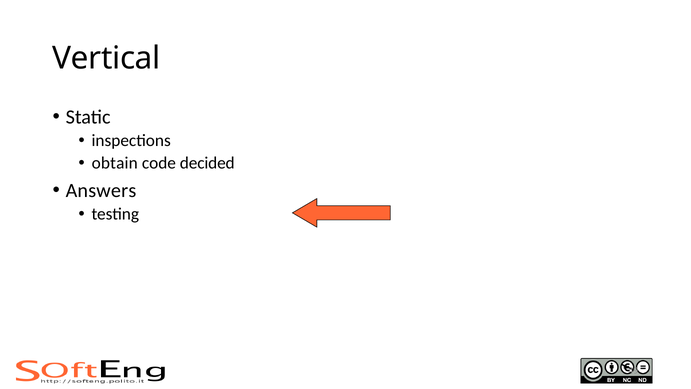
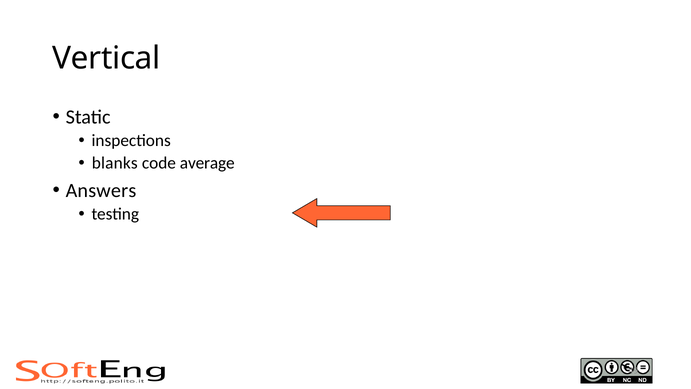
obtain: obtain -> blanks
decided: decided -> average
